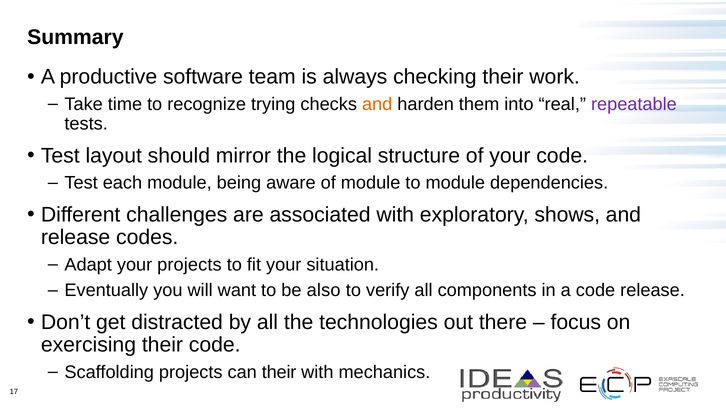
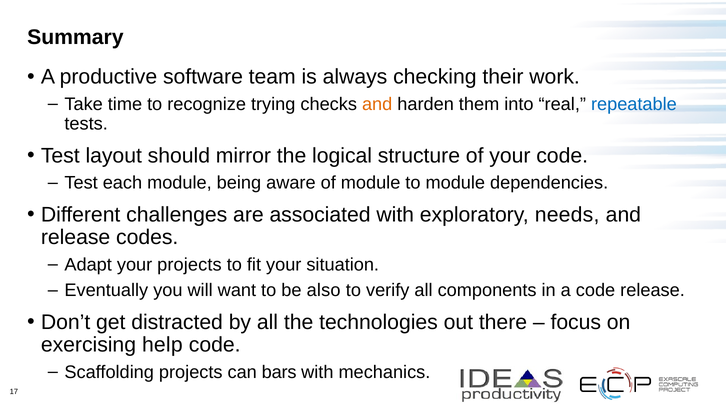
repeatable colour: purple -> blue
shows: shows -> needs
exercising their: their -> help
can their: their -> bars
